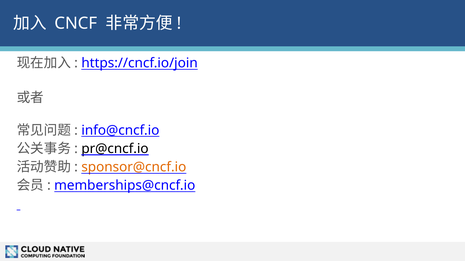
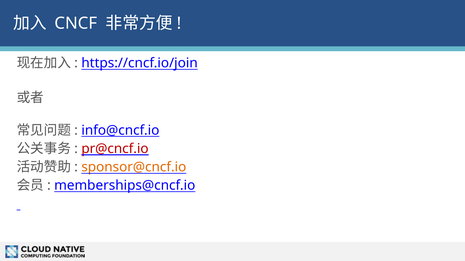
pr@cncf.io colour: black -> red
